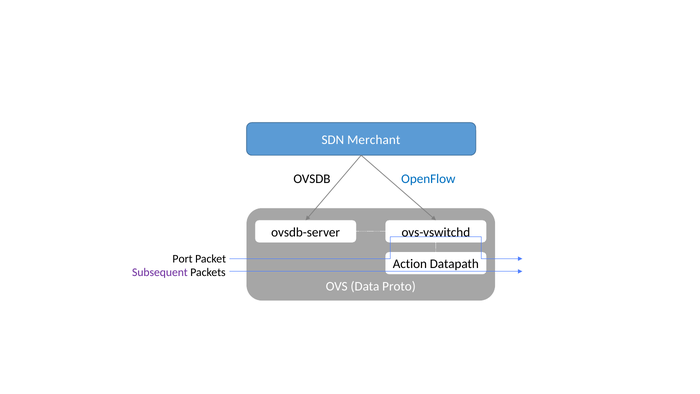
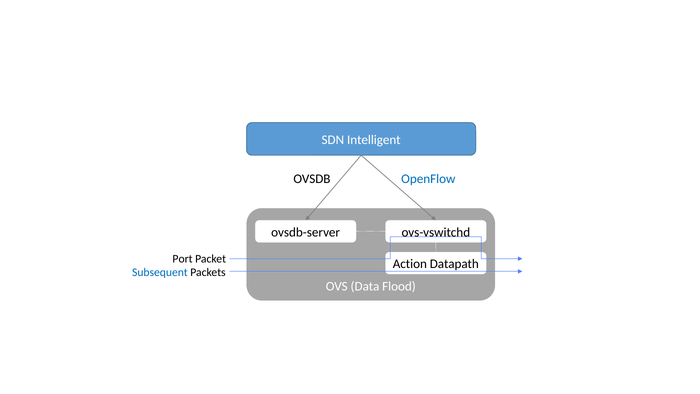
Merchant: Merchant -> Intelligent
Subsequent colour: purple -> blue
Proto: Proto -> Flood
